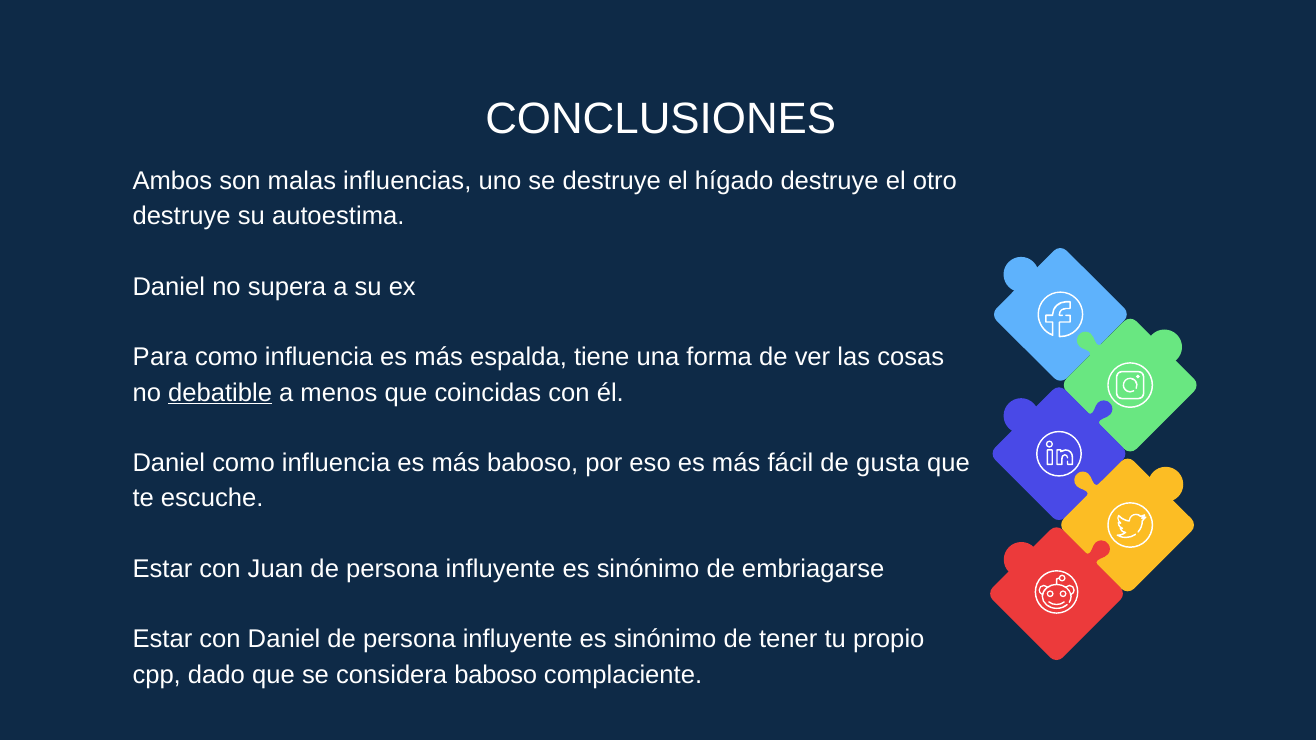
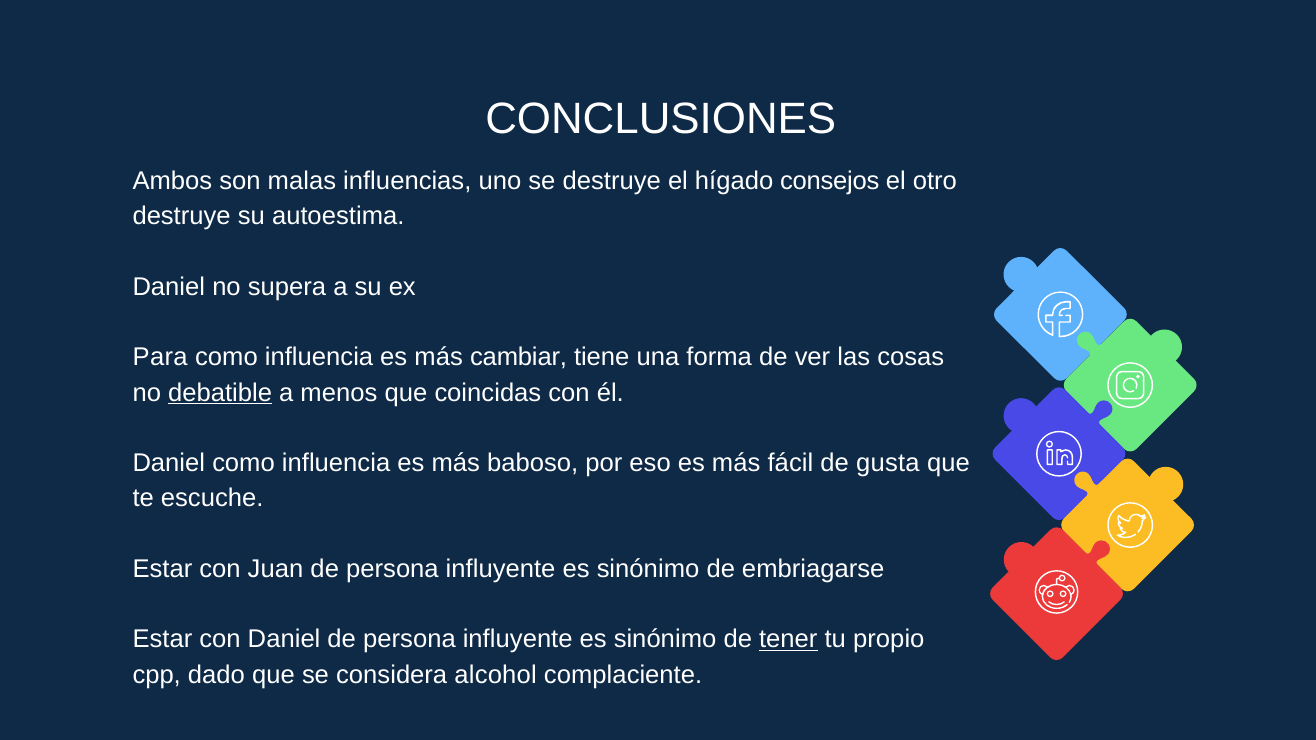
hígado destruye: destruye -> consejos
espalda: espalda -> cambiar
tener underline: none -> present
considera baboso: baboso -> alcohol
